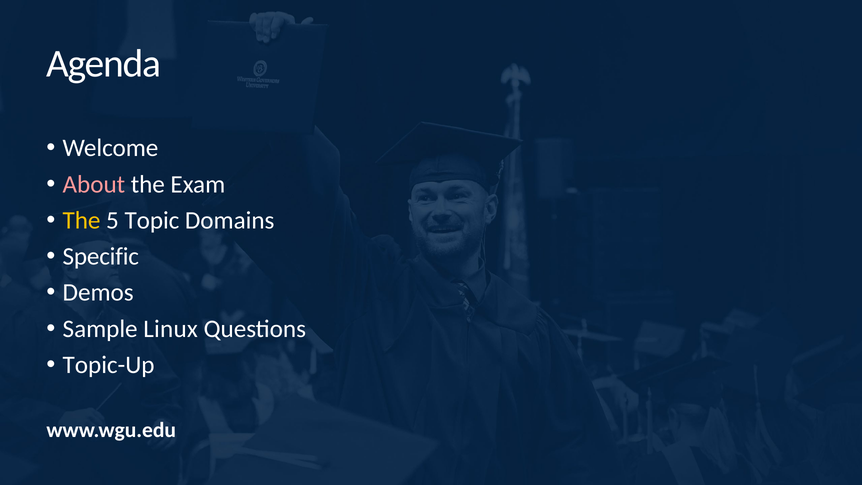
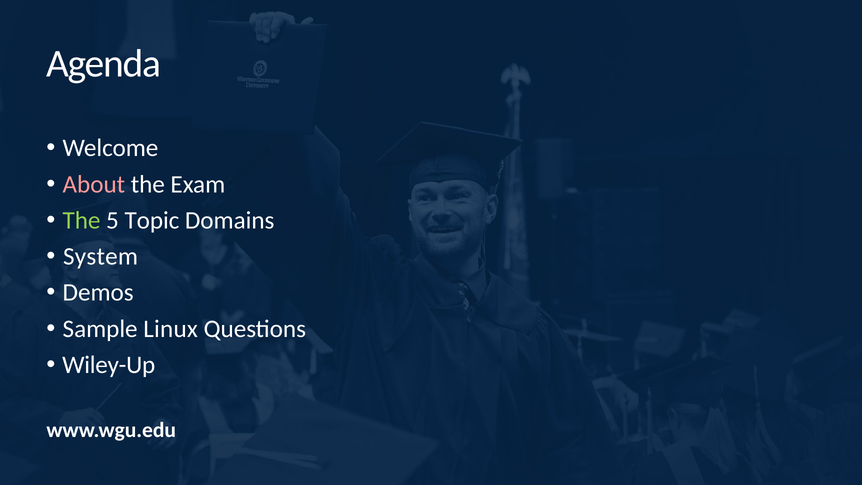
The at (82, 220) colour: yellow -> light green
Specific: Specific -> System
Topic-Up: Topic-Up -> Wiley-Up
